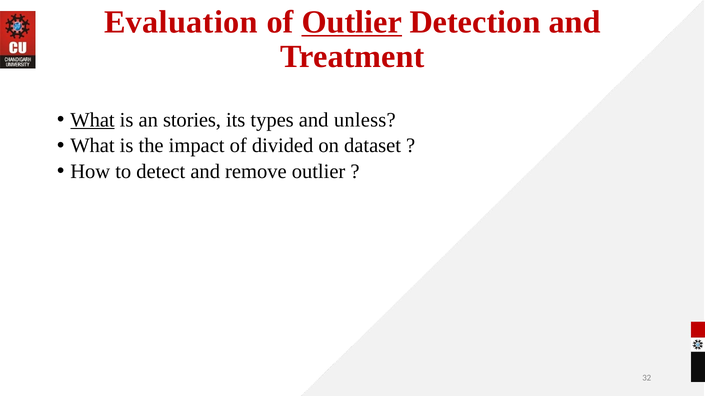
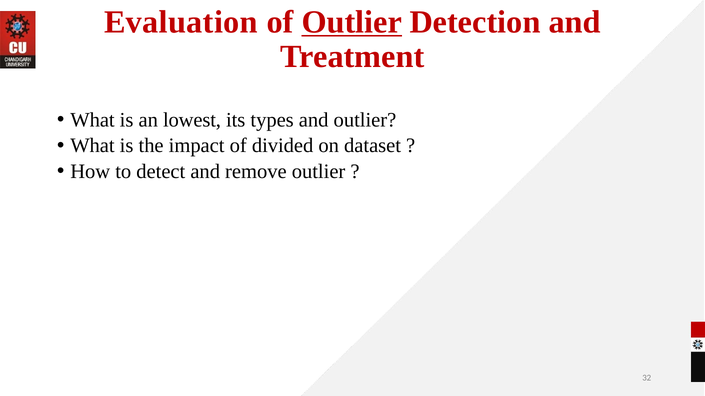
What at (92, 120) underline: present -> none
stories: stories -> lowest
and unless: unless -> outlier
